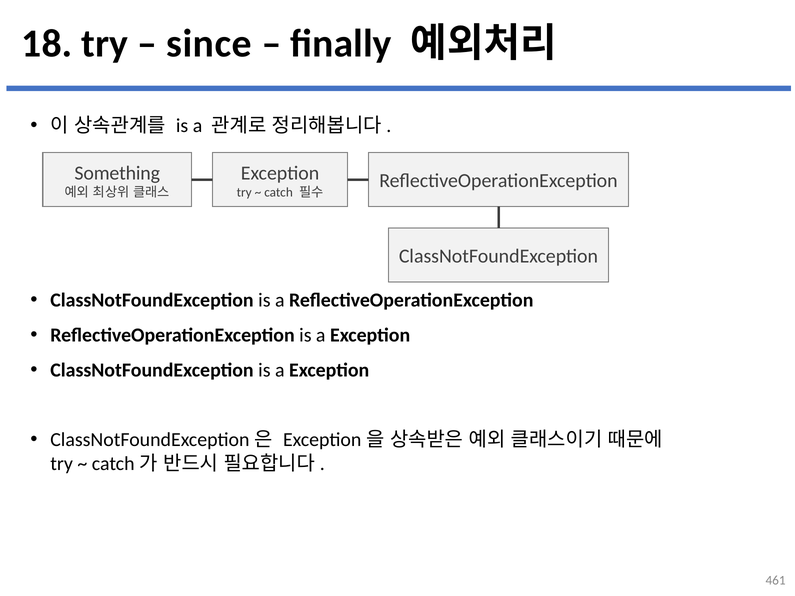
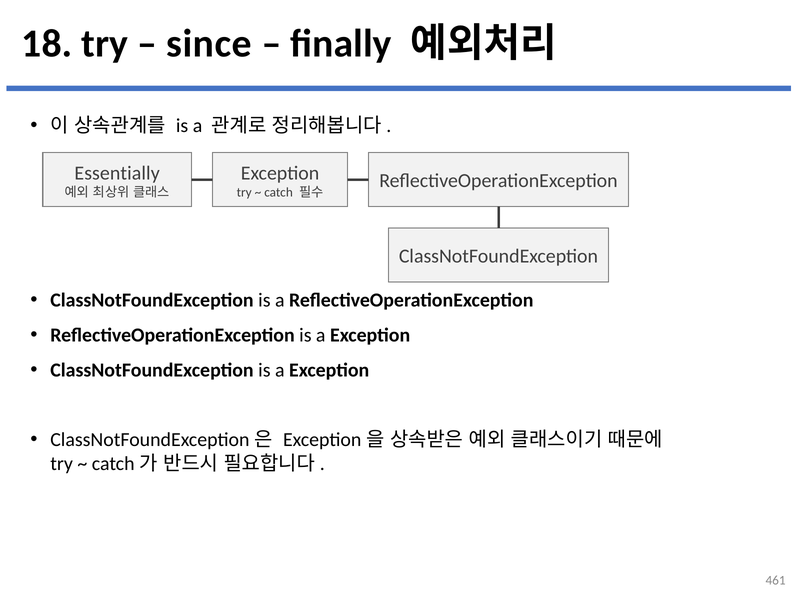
Something: Something -> Essentially
